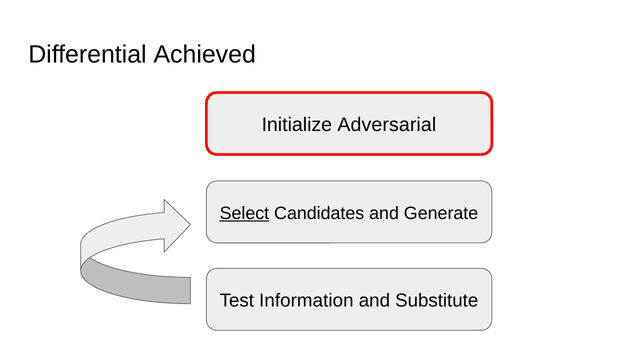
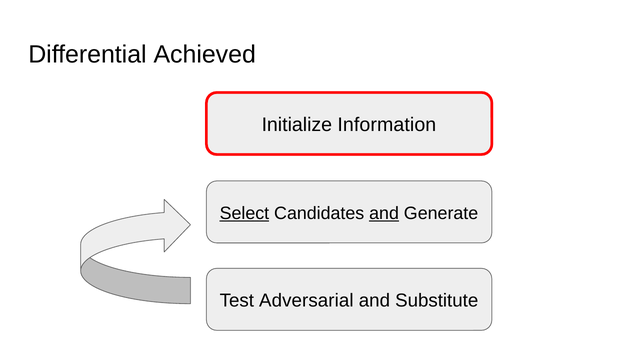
Adversarial: Adversarial -> Information
and at (384, 213) underline: none -> present
Information: Information -> Adversarial
